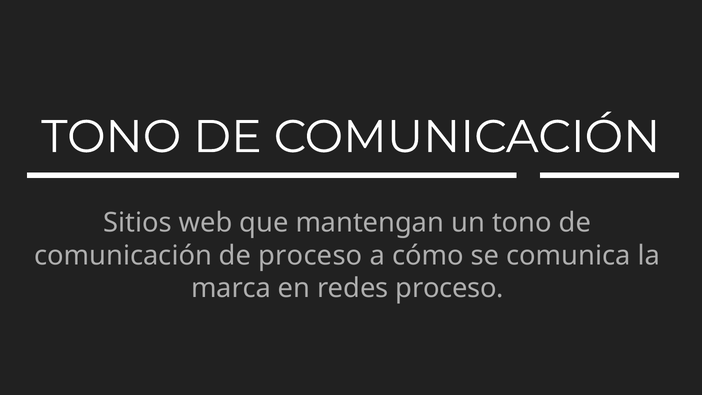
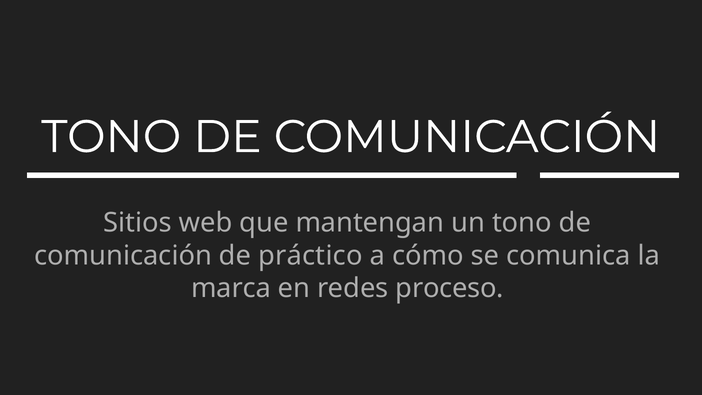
de proceso: proceso -> práctico
